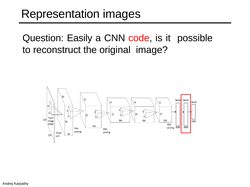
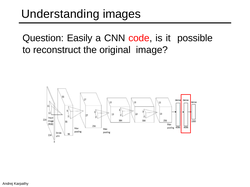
Representation: Representation -> Understanding
